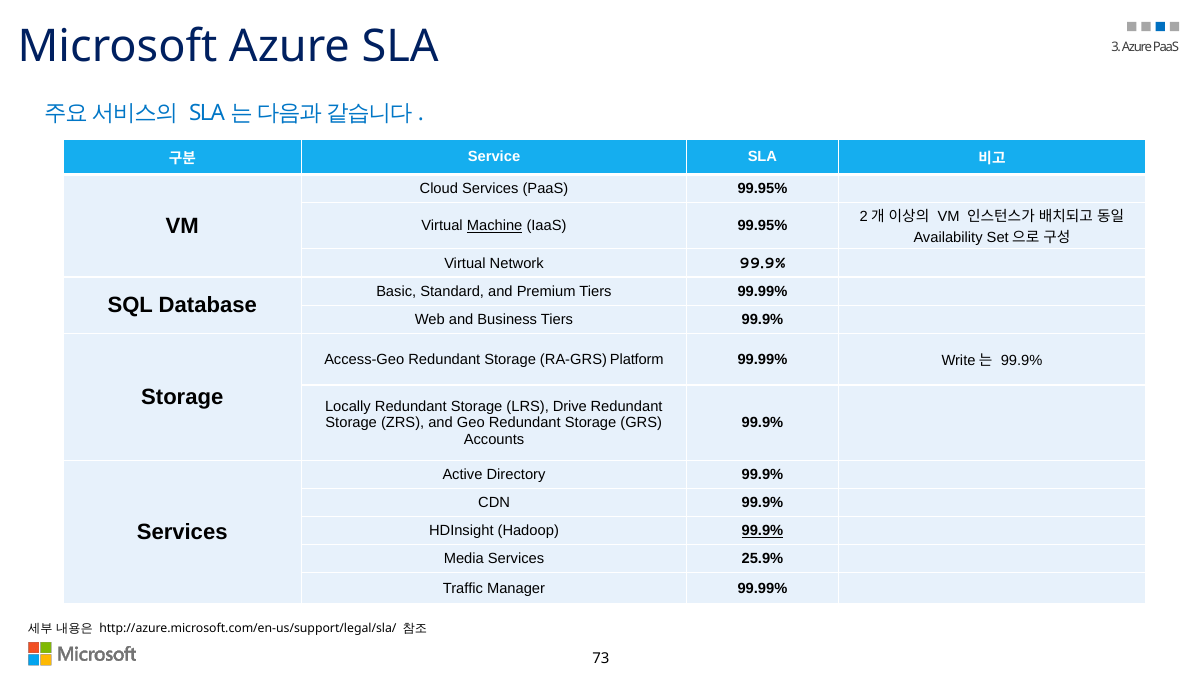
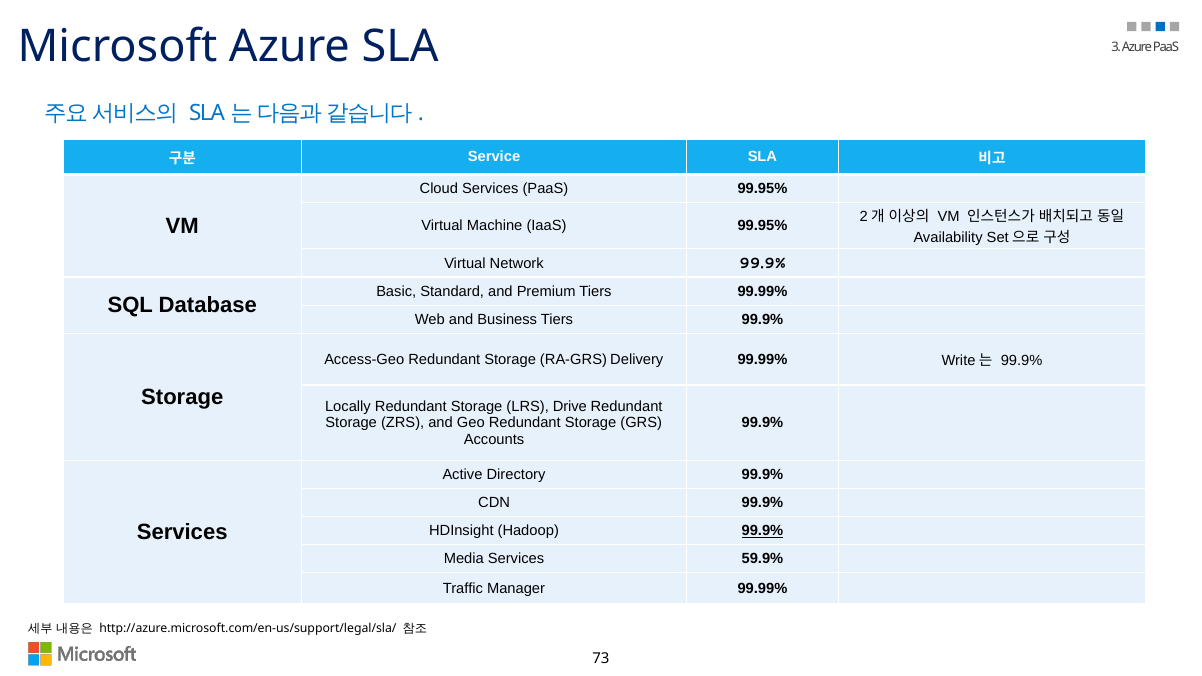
Machine underline: present -> none
Platform: Platform -> Delivery
25.9%: 25.9% -> 59.9%
